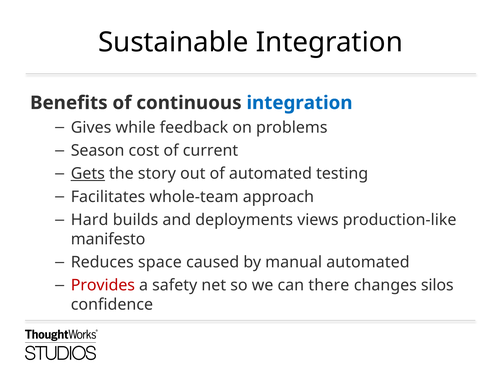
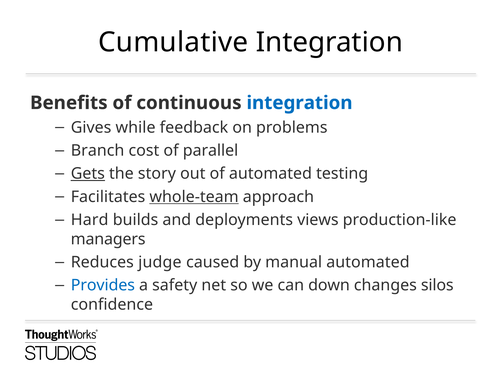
Sustainable: Sustainable -> Cumulative
Season: Season -> Branch
current: current -> parallel
whole-team underline: none -> present
manifesto: manifesto -> managers
space: space -> judge
Provides colour: red -> blue
there: there -> down
